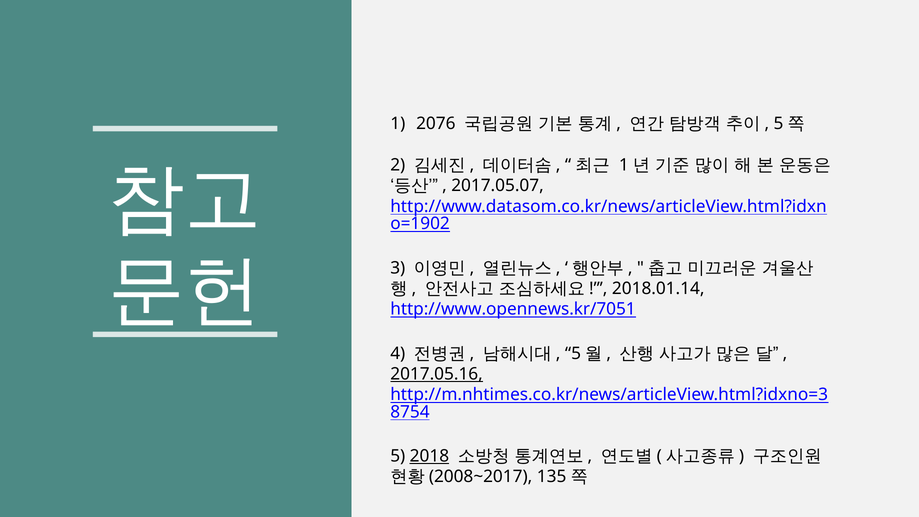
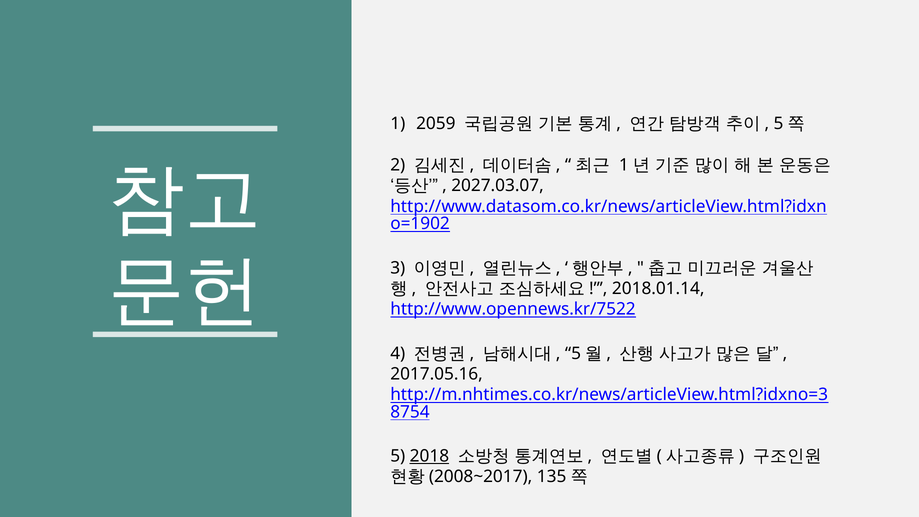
2076: 2076 -> 2059
2017.05.07: 2017.05.07 -> 2027.03.07
http://www.opennews.kr/7051: http://www.opennews.kr/7051 -> http://www.opennews.kr/7522
2017.05.16 underline: present -> none
